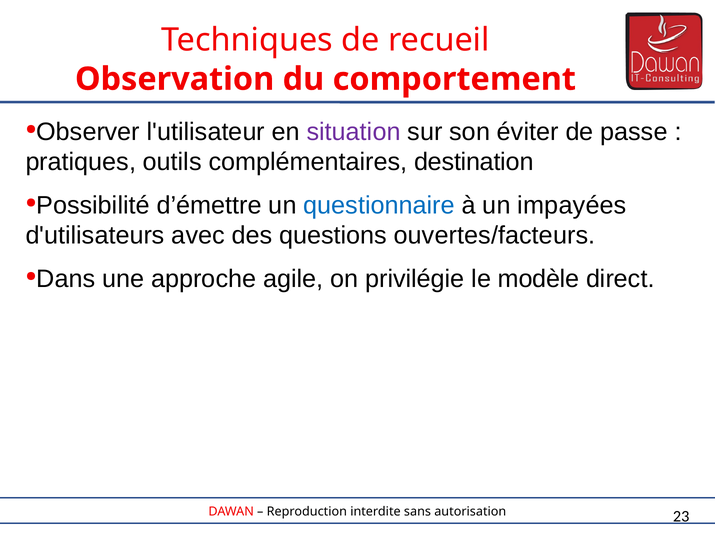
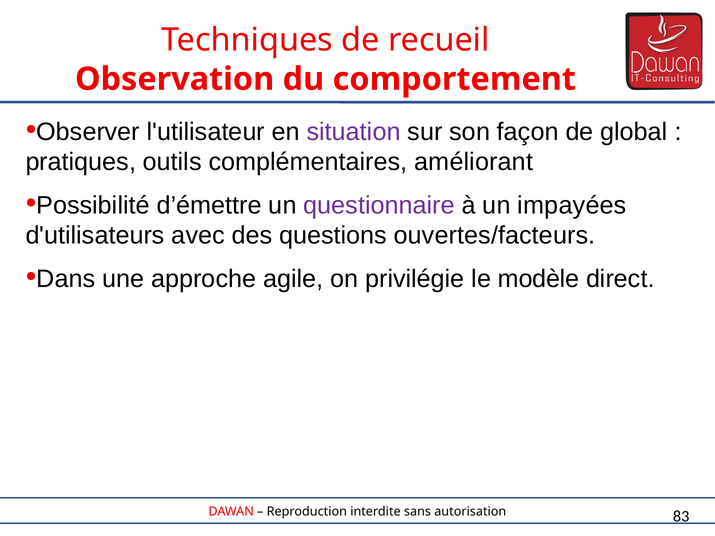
éviter: éviter -> façon
passe: passe -> global
destination: destination -> améliorant
questionnaire colour: blue -> purple
23: 23 -> 83
